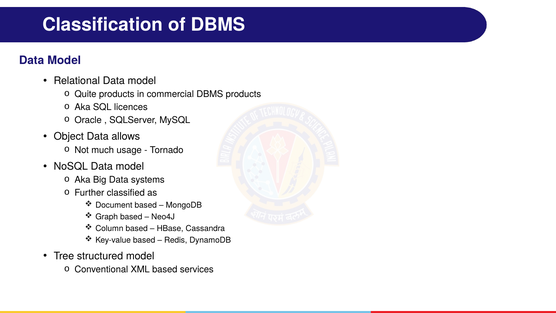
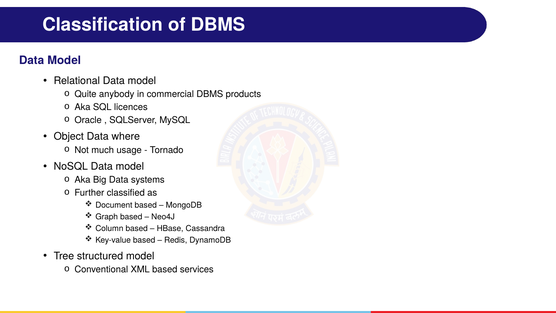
Quite products: products -> anybody
allows: allows -> where
